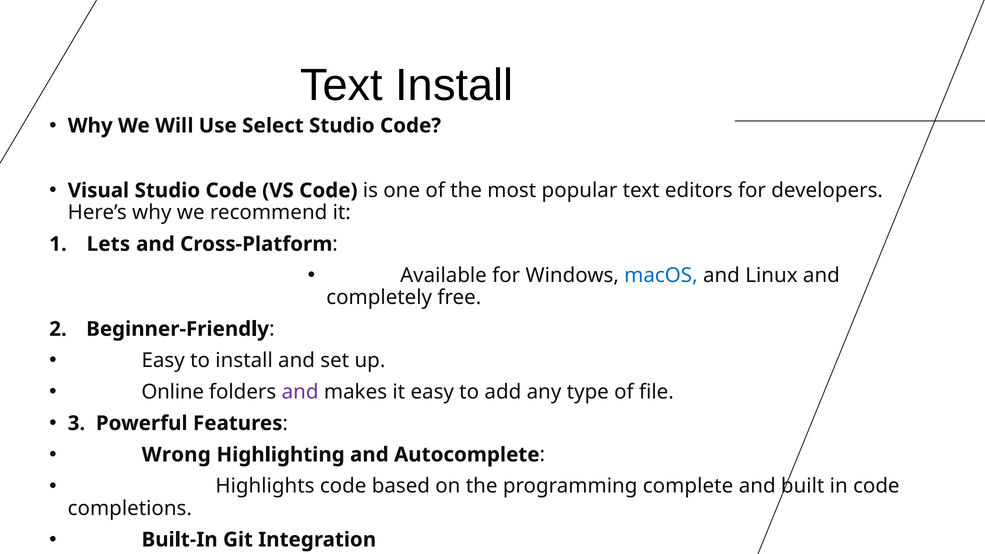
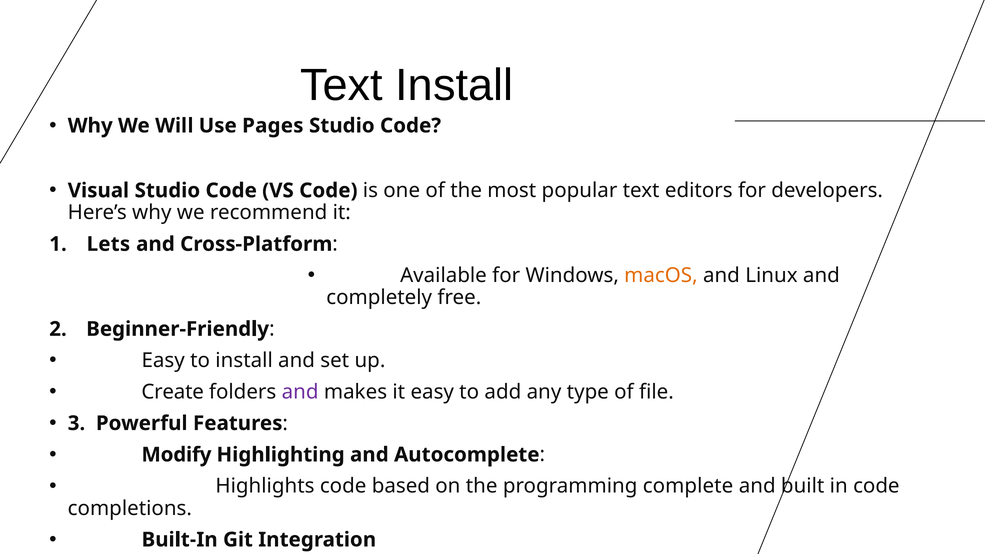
Select: Select -> Pages
macOS colour: blue -> orange
Online: Online -> Create
Wrong: Wrong -> Modify
